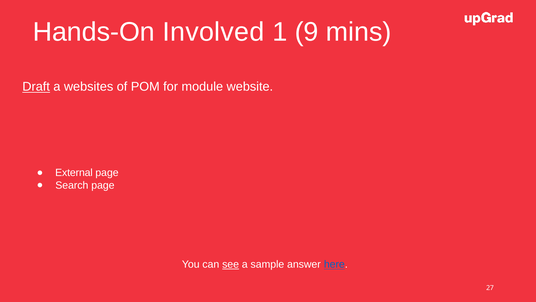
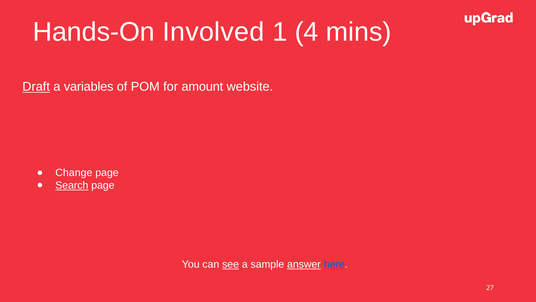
9: 9 -> 4
websites: websites -> variables
module: module -> amount
External: External -> Change
Search underline: none -> present
answer underline: none -> present
